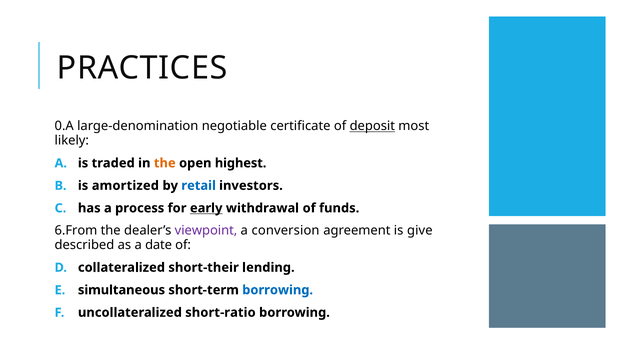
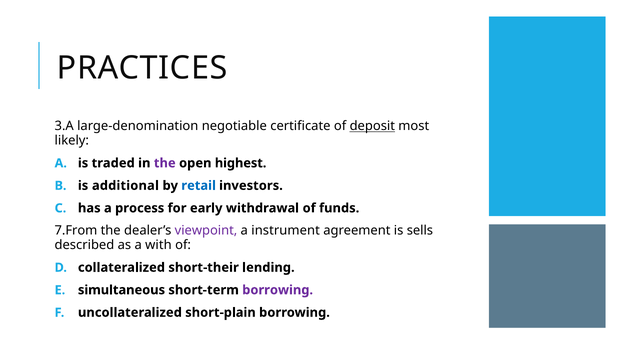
0.A: 0.A -> 3.A
the at (165, 163) colour: orange -> purple
amortized: amortized -> additional
early underline: present -> none
6.From: 6.From -> 7.From
conversion: conversion -> instrument
give: give -> sells
date: date -> with
borrowing at (278, 290) colour: blue -> purple
short-ratio: short-ratio -> short-plain
